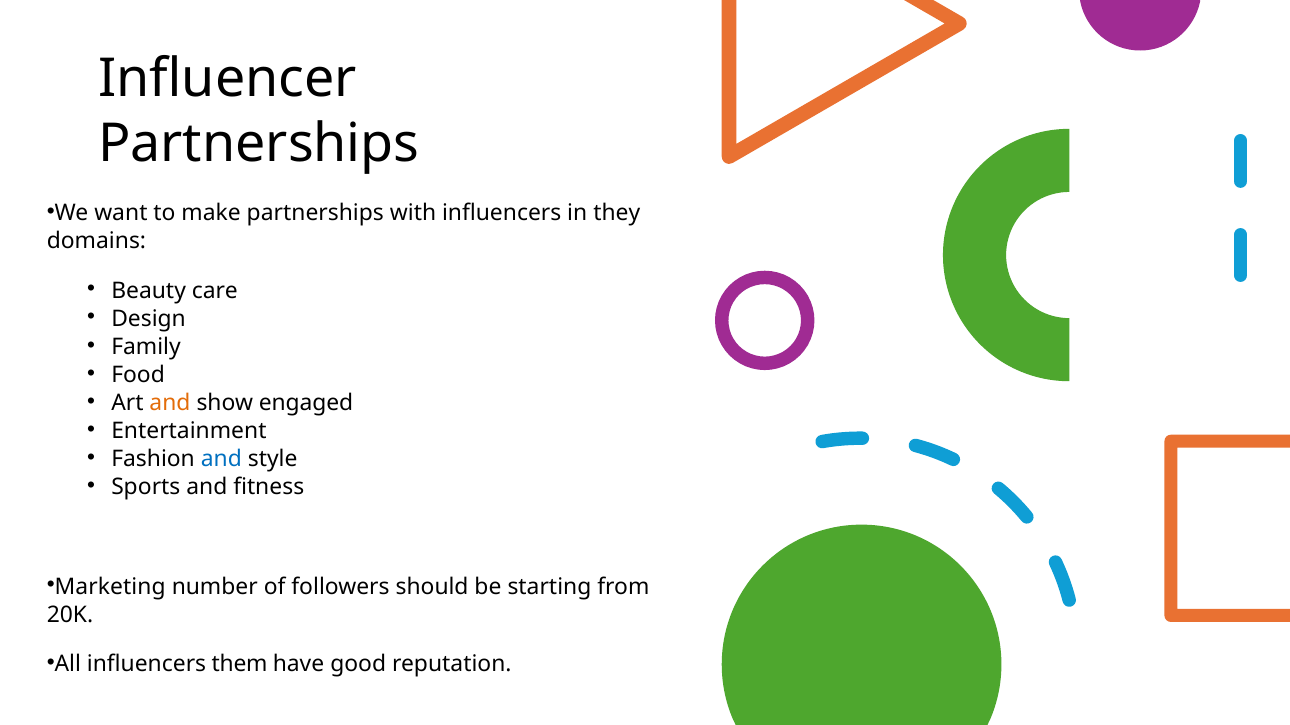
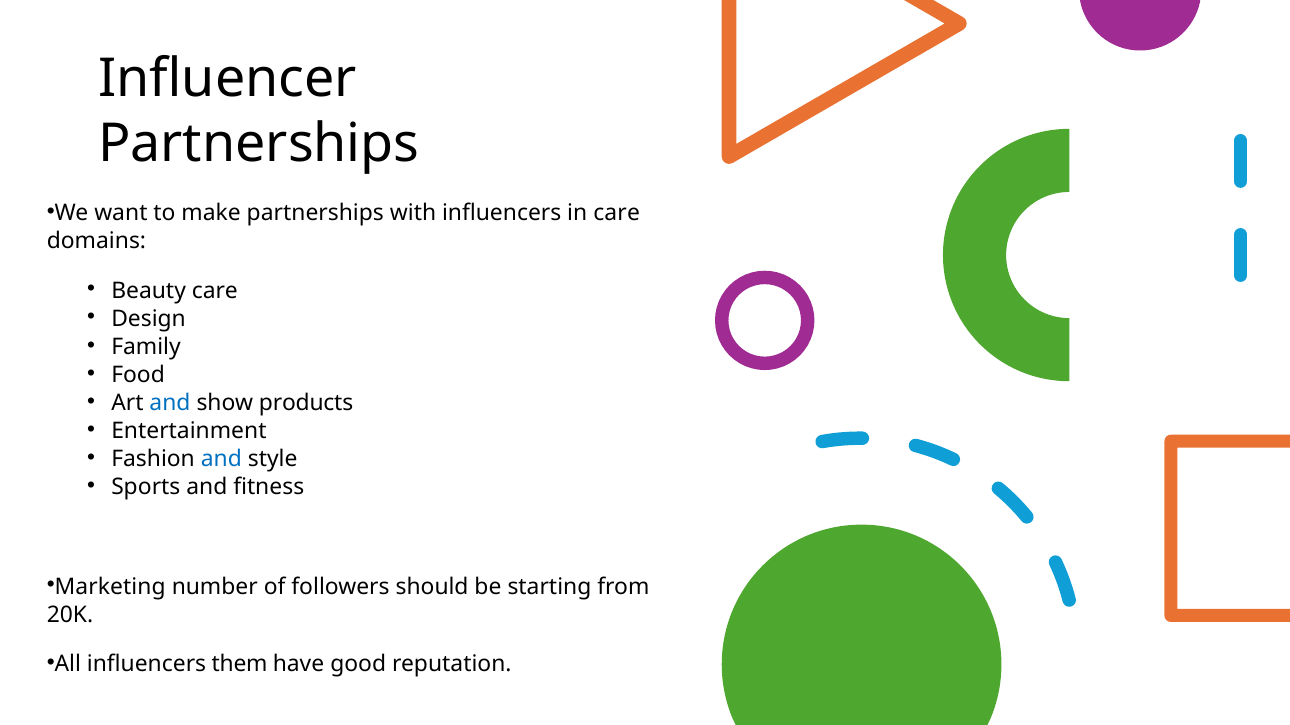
in they: they -> care
and at (170, 403) colour: orange -> blue
engaged: engaged -> products
